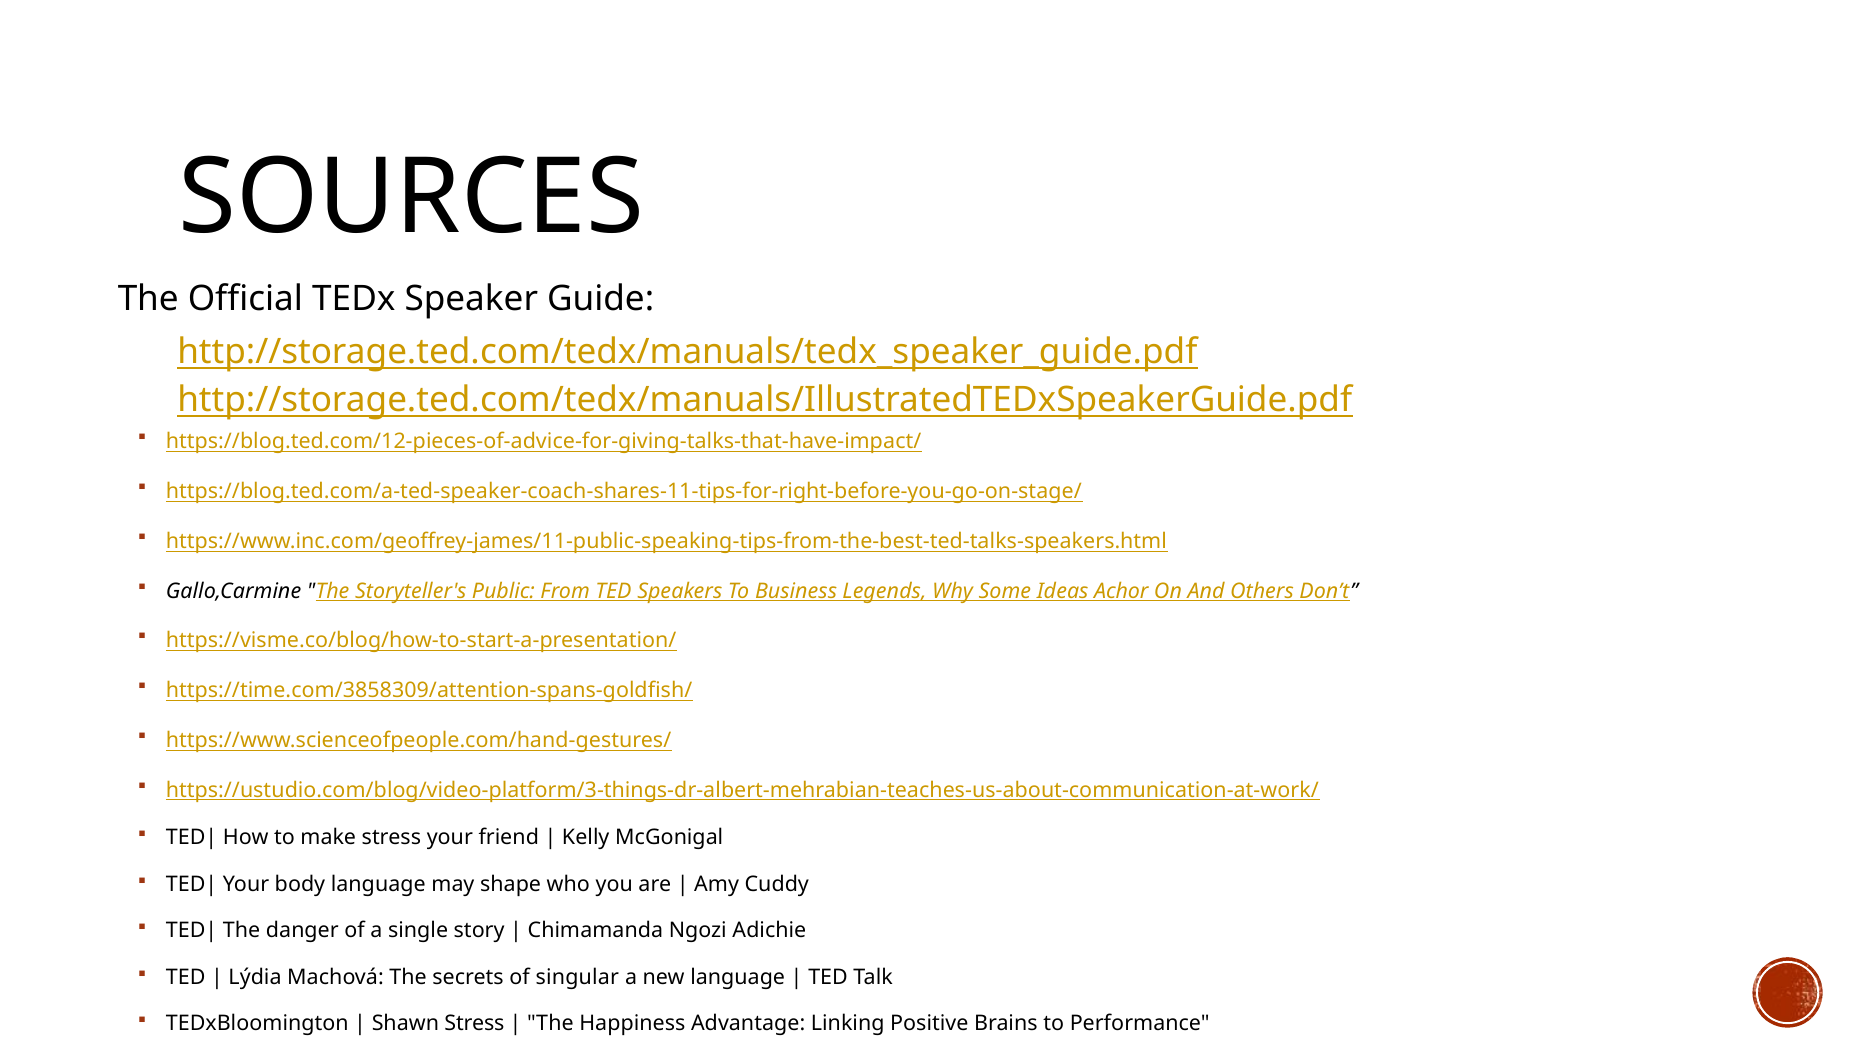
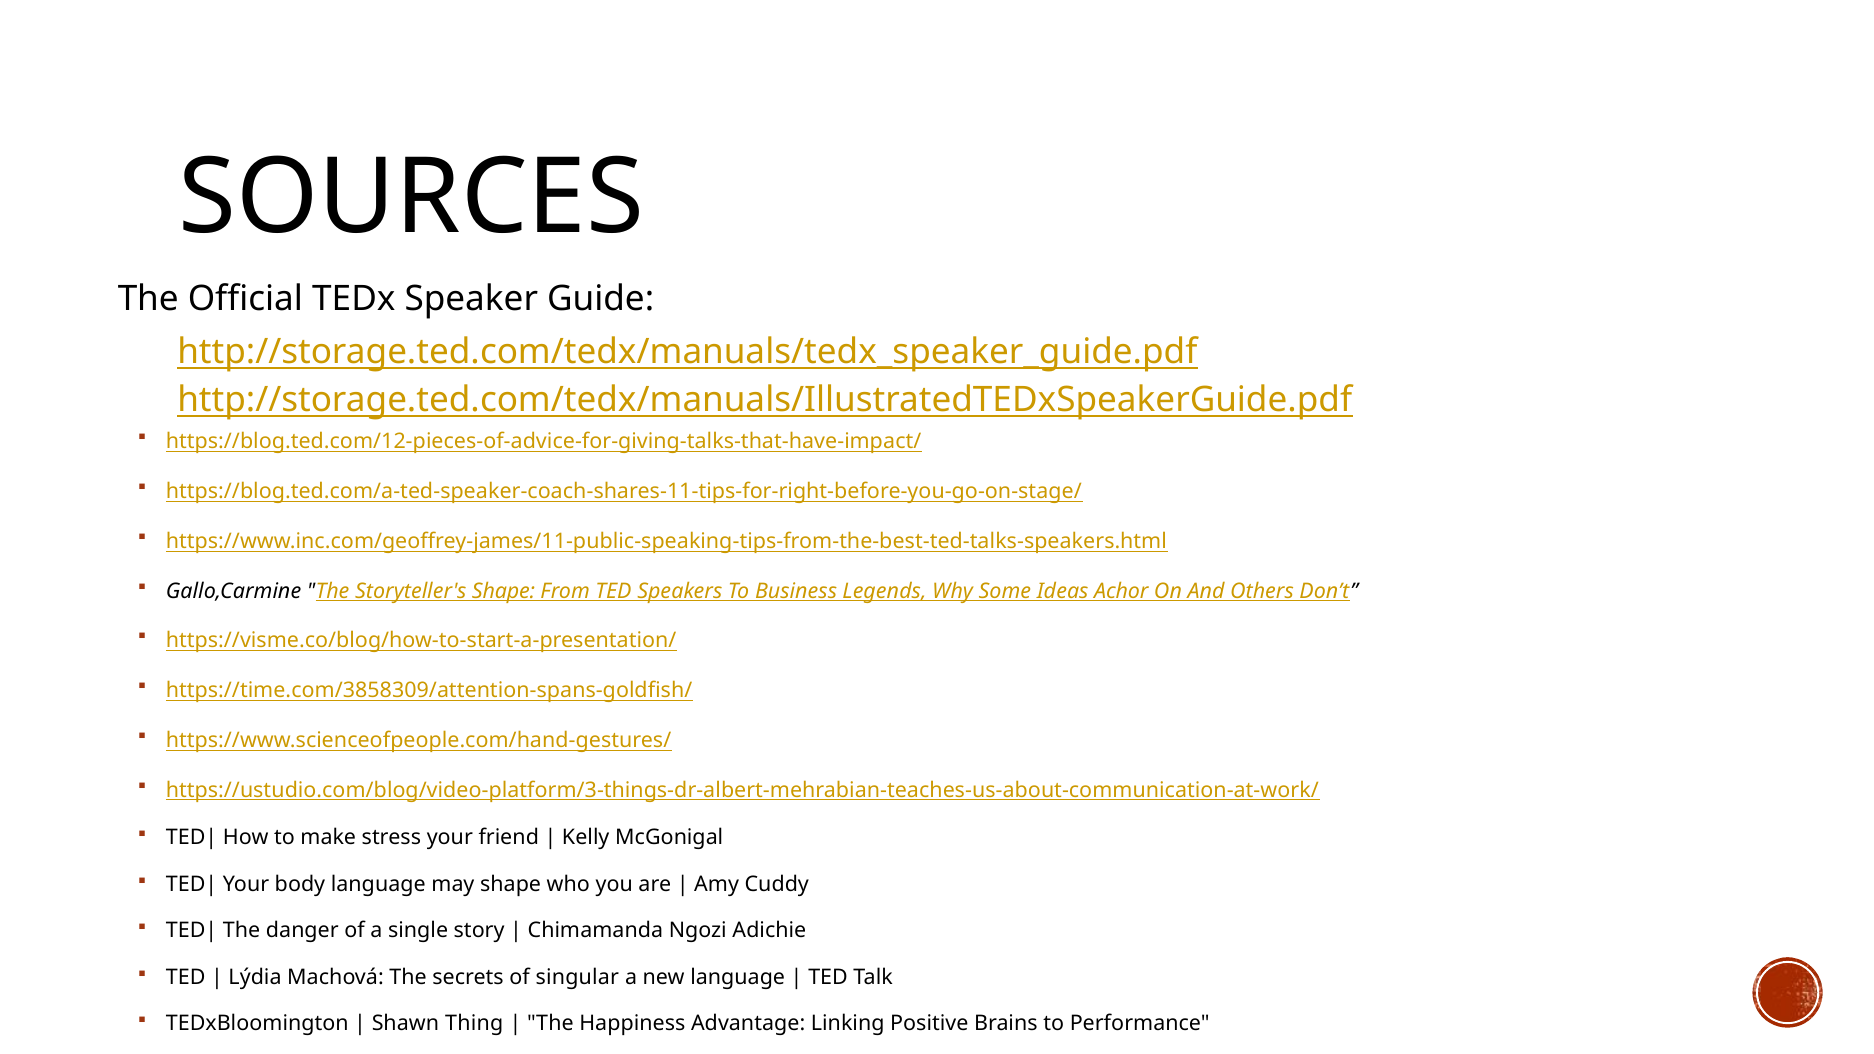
Storyteller's Public: Public -> Shape
Shawn Stress: Stress -> Thing
